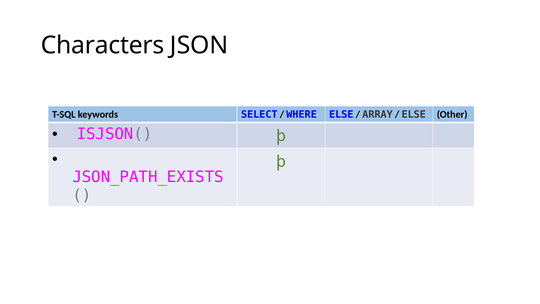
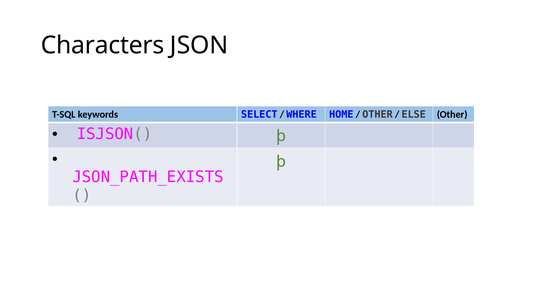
WHERE ELSE: ELSE -> HOME
ARRAY at (378, 114): ARRAY -> OTHER
